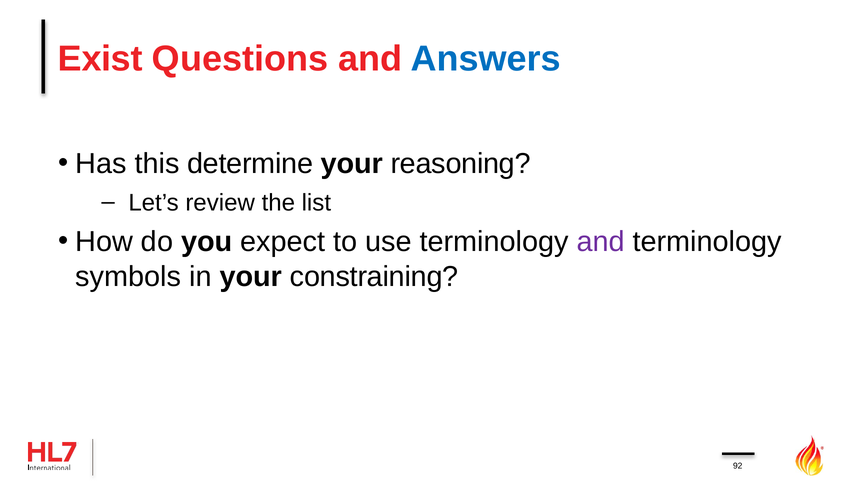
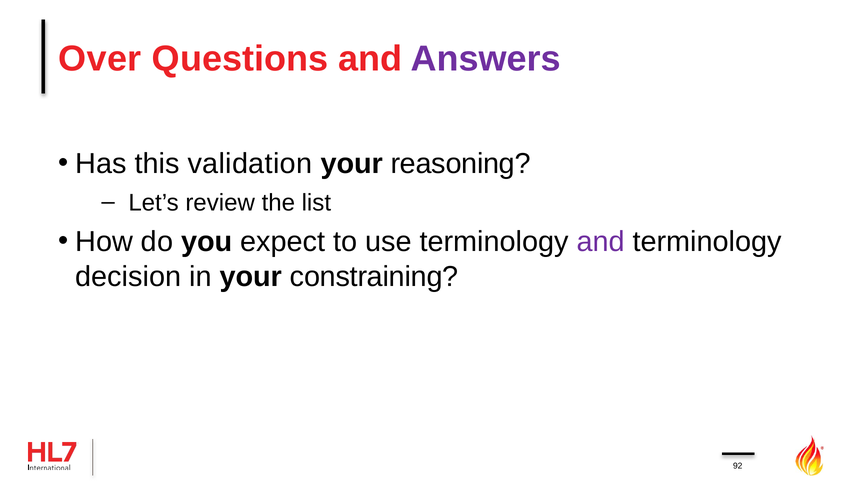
Exist: Exist -> Over
Answers colour: blue -> purple
determine: determine -> validation
symbols: symbols -> decision
